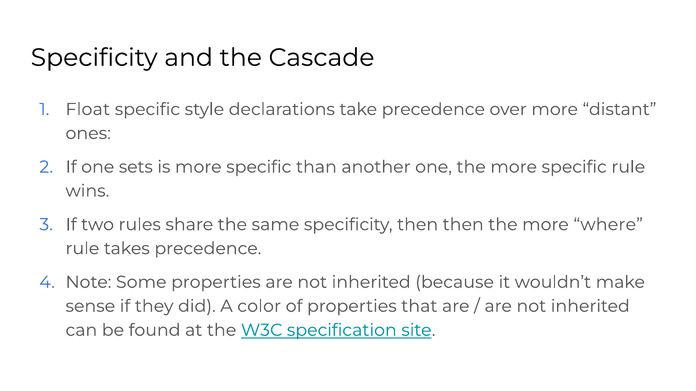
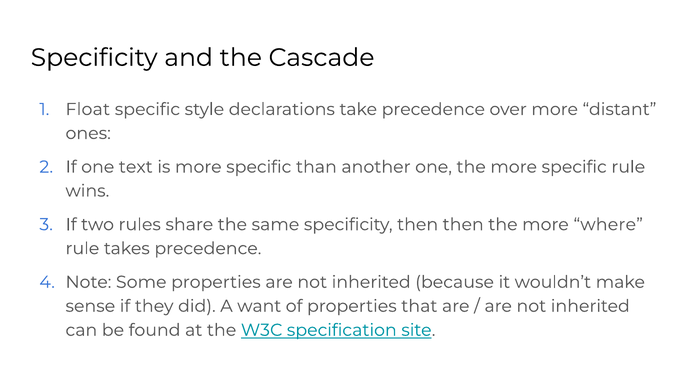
sets: sets -> text
color: color -> want
